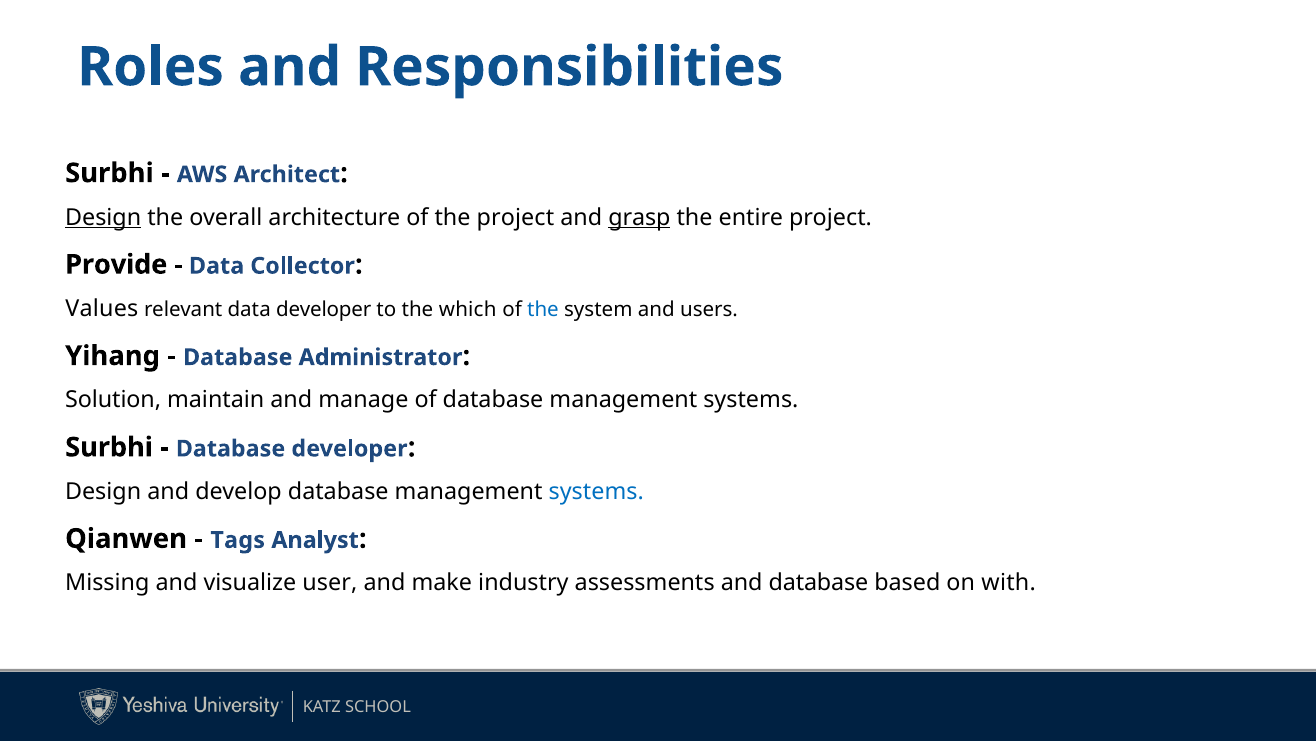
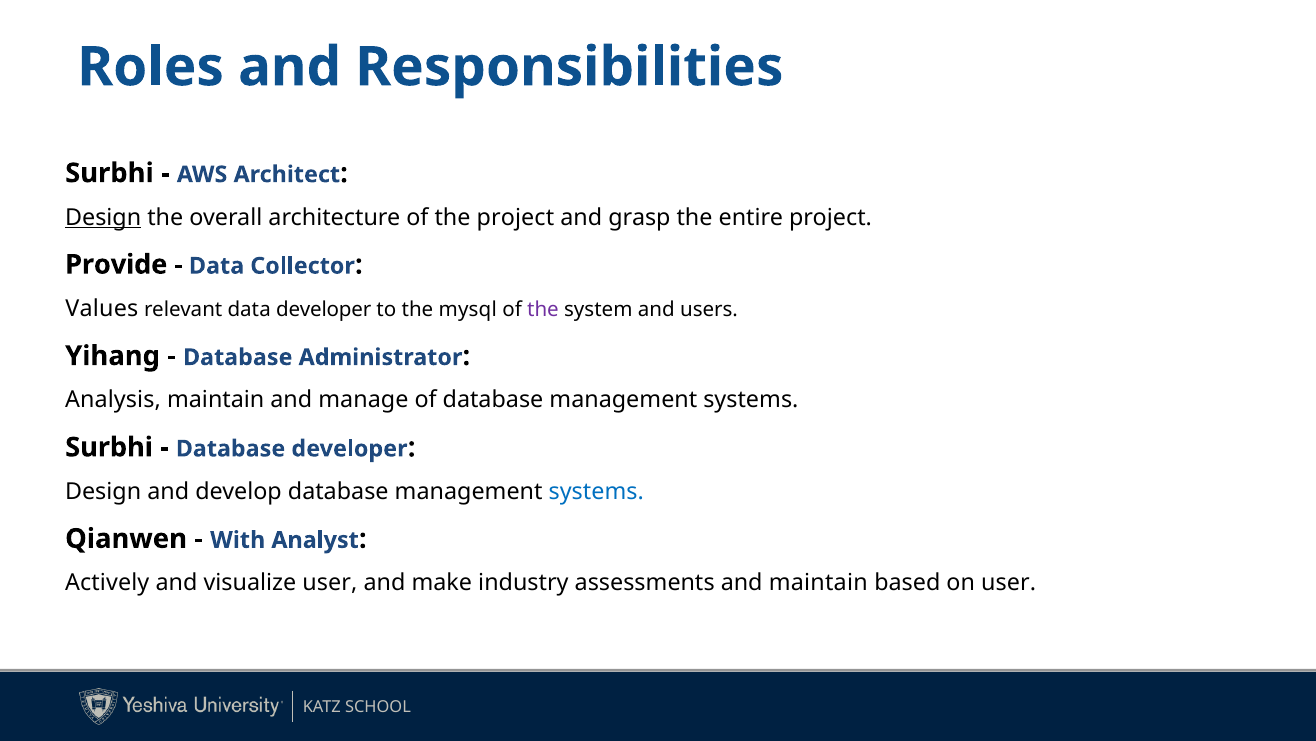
grasp underline: present -> none
which: which -> mysql
the at (543, 309) colour: blue -> purple
Solution: Solution -> Analysis
Tags: Tags -> With
Missing: Missing -> Actively
and database: database -> maintain
on with: with -> user
